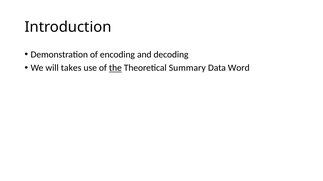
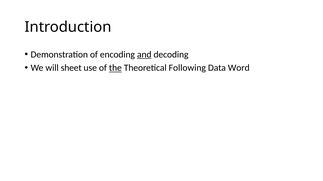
and underline: none -> present
takes: takes -> sheet
Summary: Summary -> Following
